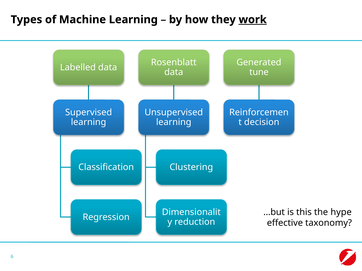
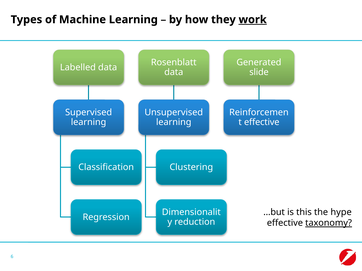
tune: tune -> slide
decision at (262, 122): decision -> effective
taxonomy underline: none -> present
